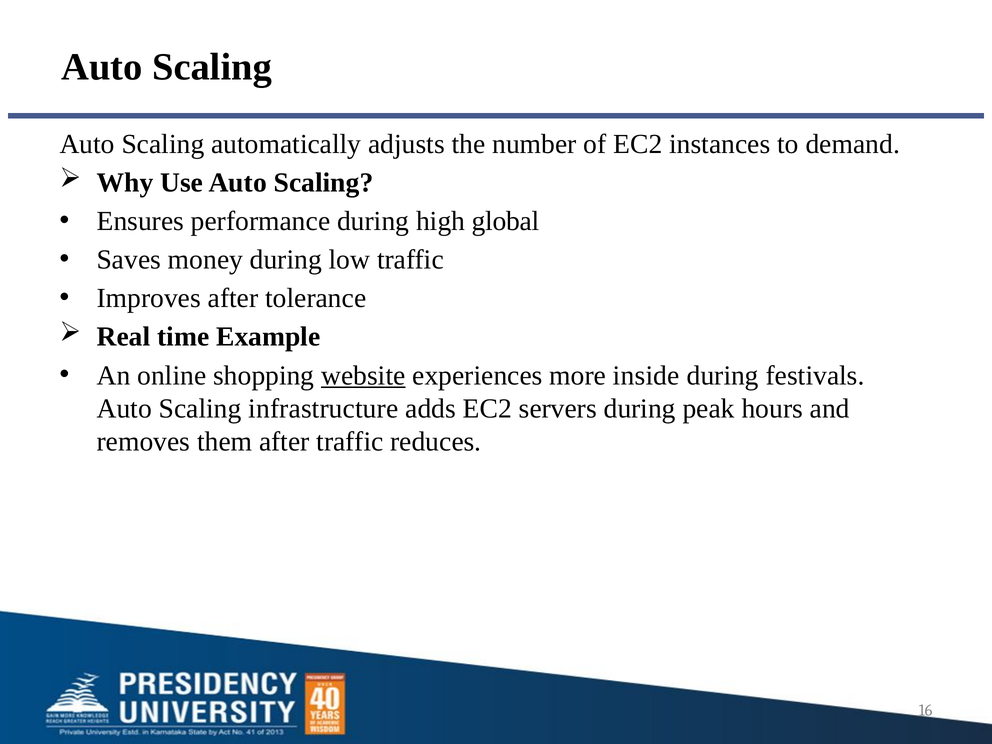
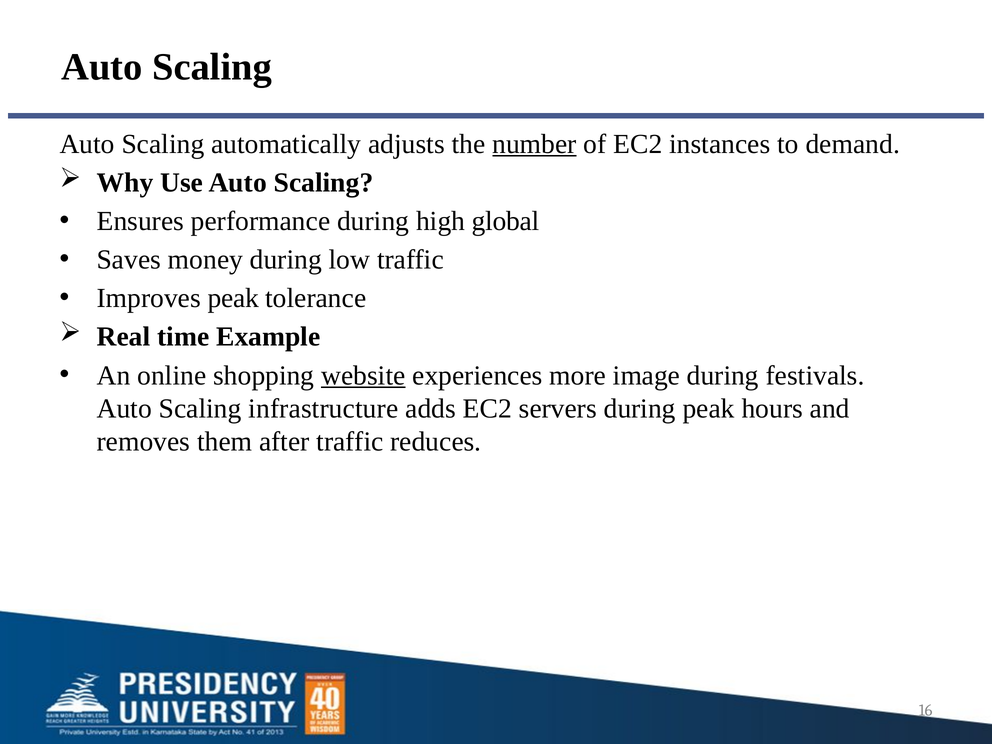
number underline: none -> present
Improves after: after -> peak
inside: inside -> image
